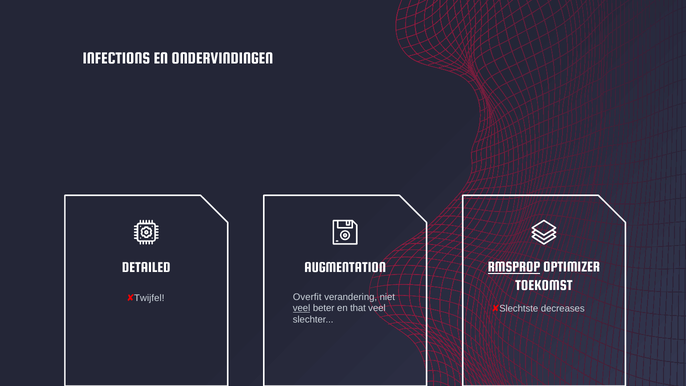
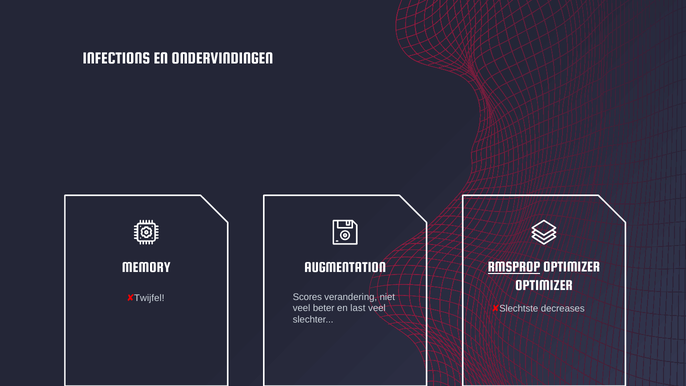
DETAILED: DETAILED -> MEMORY
TOEKOMST at (544, 285): TOEKOMST -> OPTIMIZER
Overfit: Overfit -> Scores
veel at (302, 308) underline: present -> none
that: that -> last
